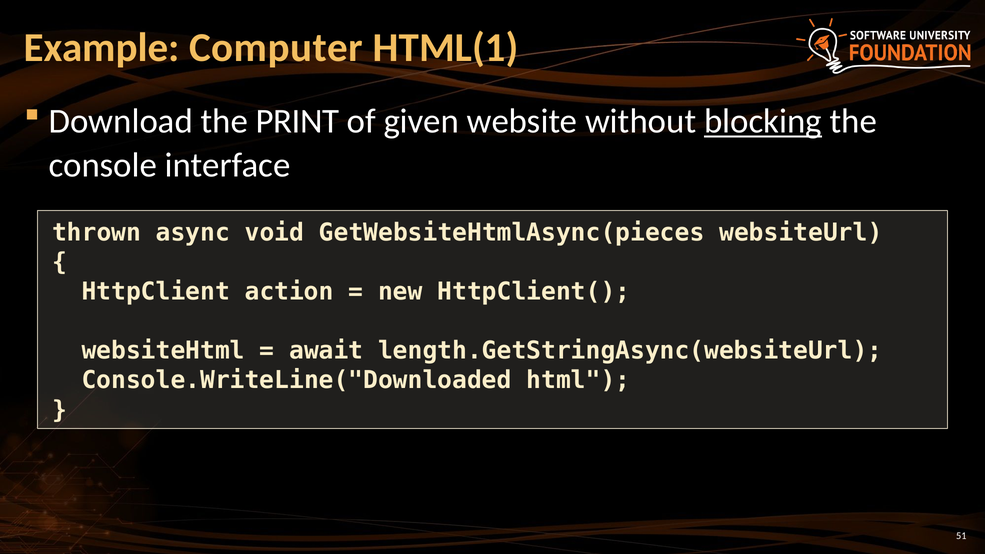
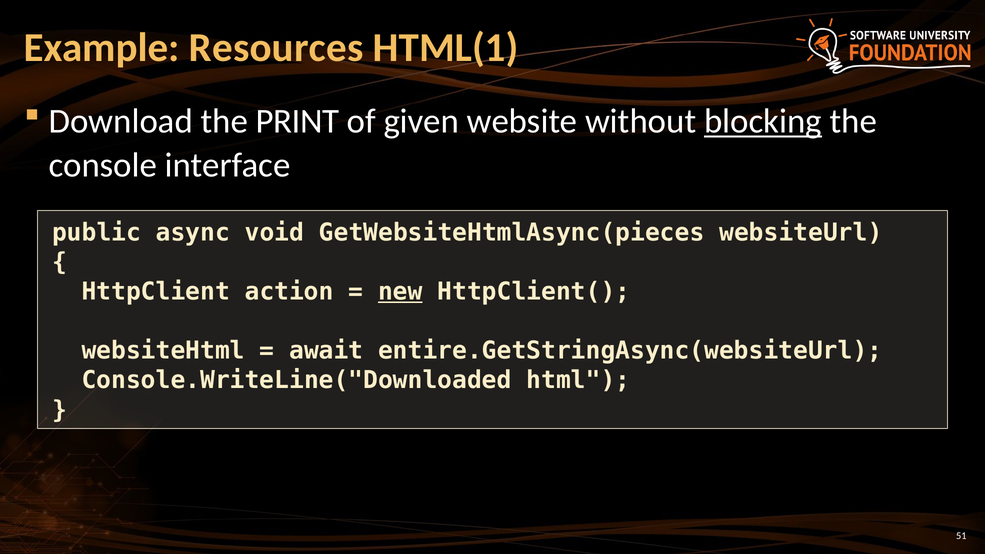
Computer: Computer -> Resources
thrown: thrown -> public
new underline: none -> present
length.GetStringAsync(websiteUrl: length.GetStringAsync(websiteUrl -> entire.GetStringAsync(websiteUrl
